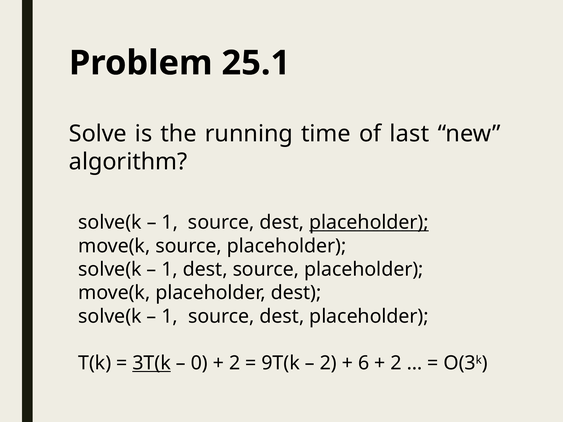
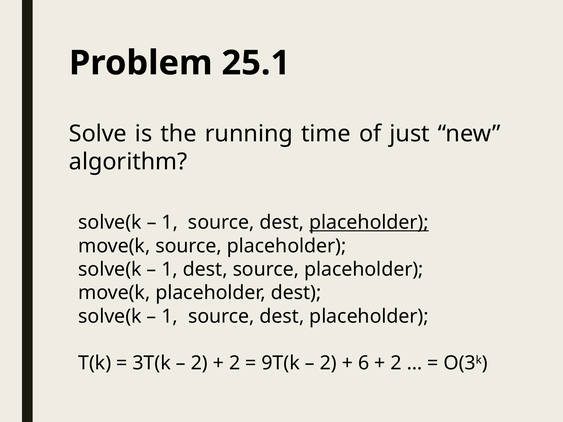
last: last -> just
3T(k underline: present -> none
0 at (199, 363): 0 -> 2
